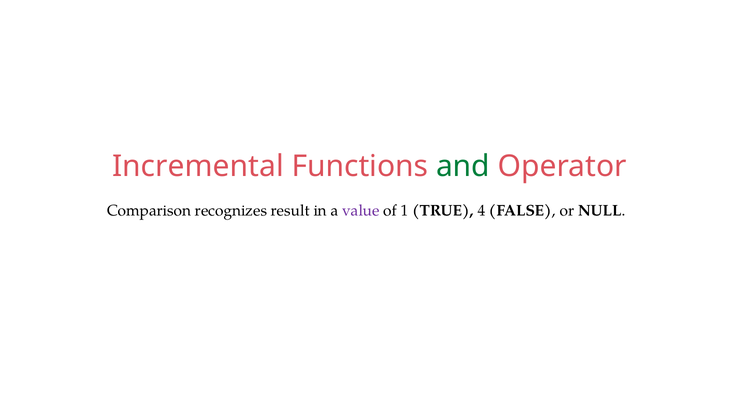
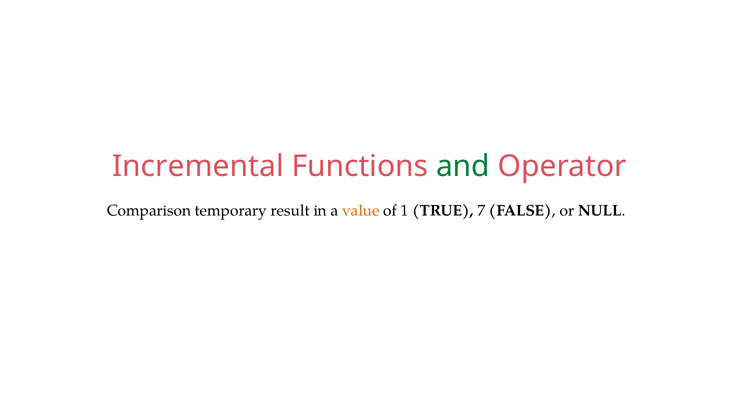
recognizes: recognizes -> temporary
value colour: purple -> orange
4: 4 -> 7
